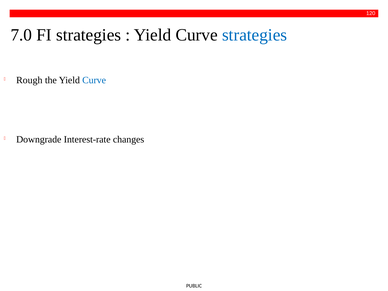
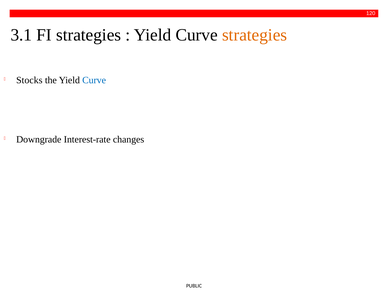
7.0: 7.0 -> 3.1
strategies at (255, 35) colour: blue -> orange
Rough: Rough -> Stocks
